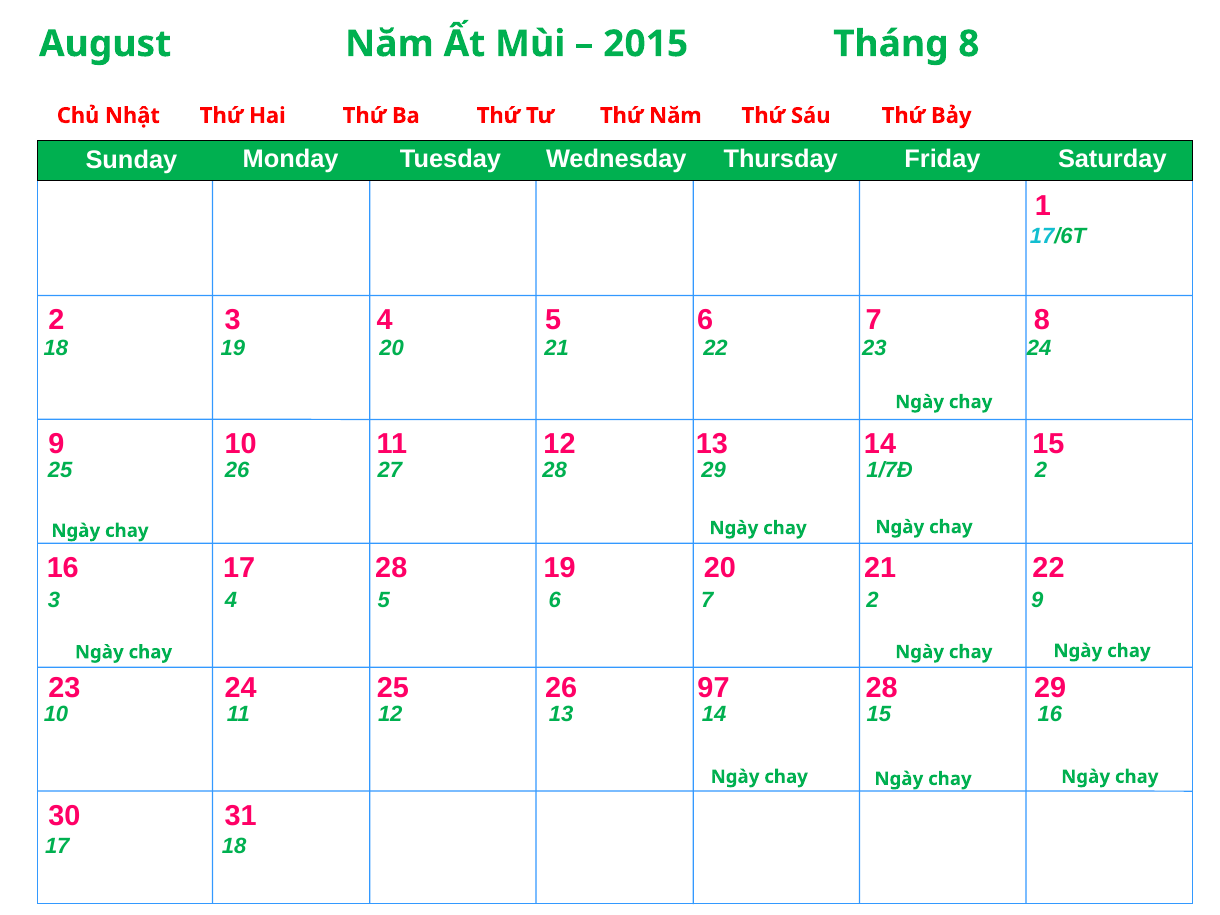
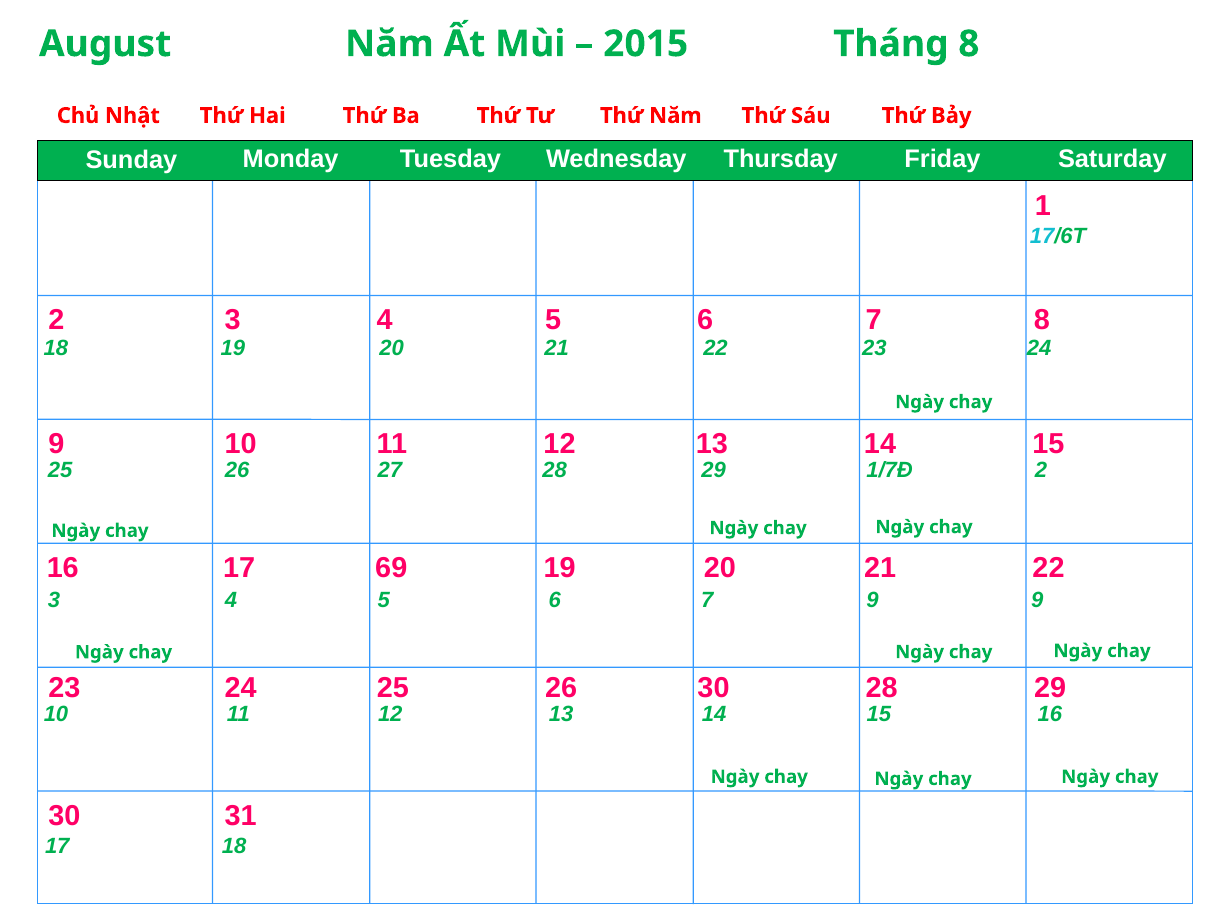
17 28: 28 -> 69
7 2: 2 -> 9
26 97: 97 -> 30
